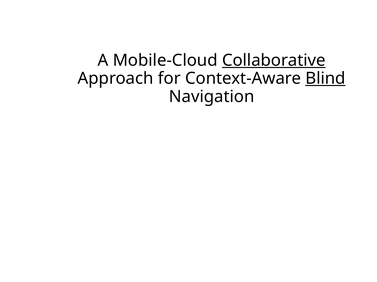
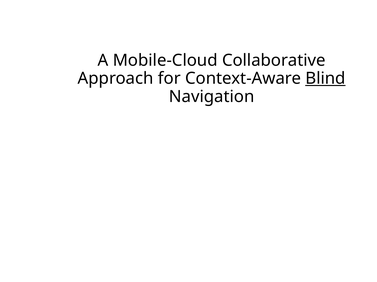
Collaborative underline: present -> none
